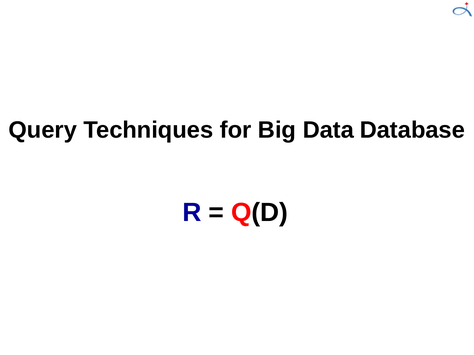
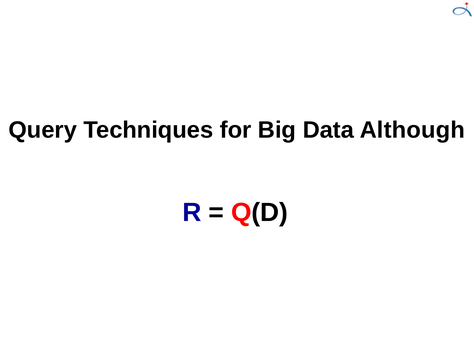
Database: Database -> Although
